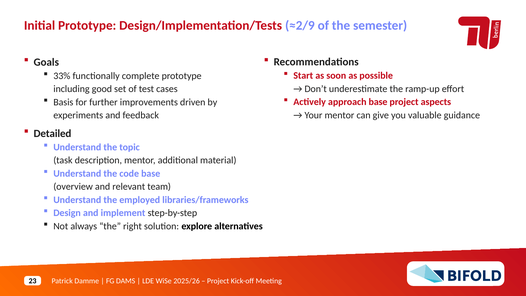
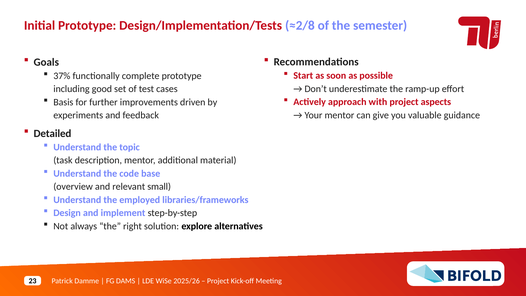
≈2/9: ≈2/9 -> ≈2/8
33%: 33% -> 37%
approach base: base -> with
team: team -> small
